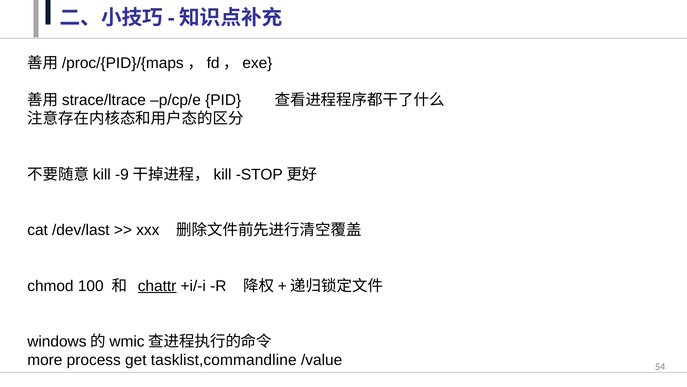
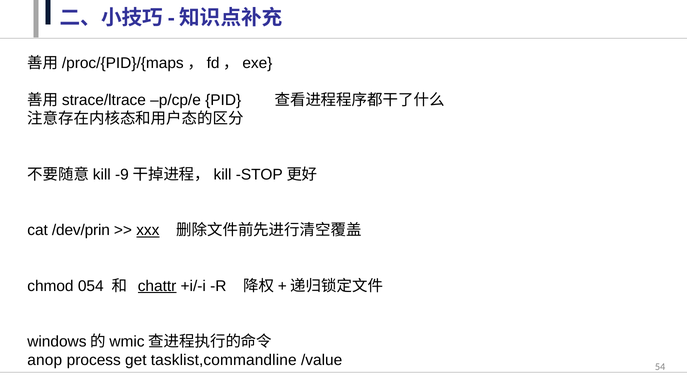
/dev/last: /dev/last -> /dev/prin
xxx underline: none -> present
100: 100 -> 054
more: more -> anop
